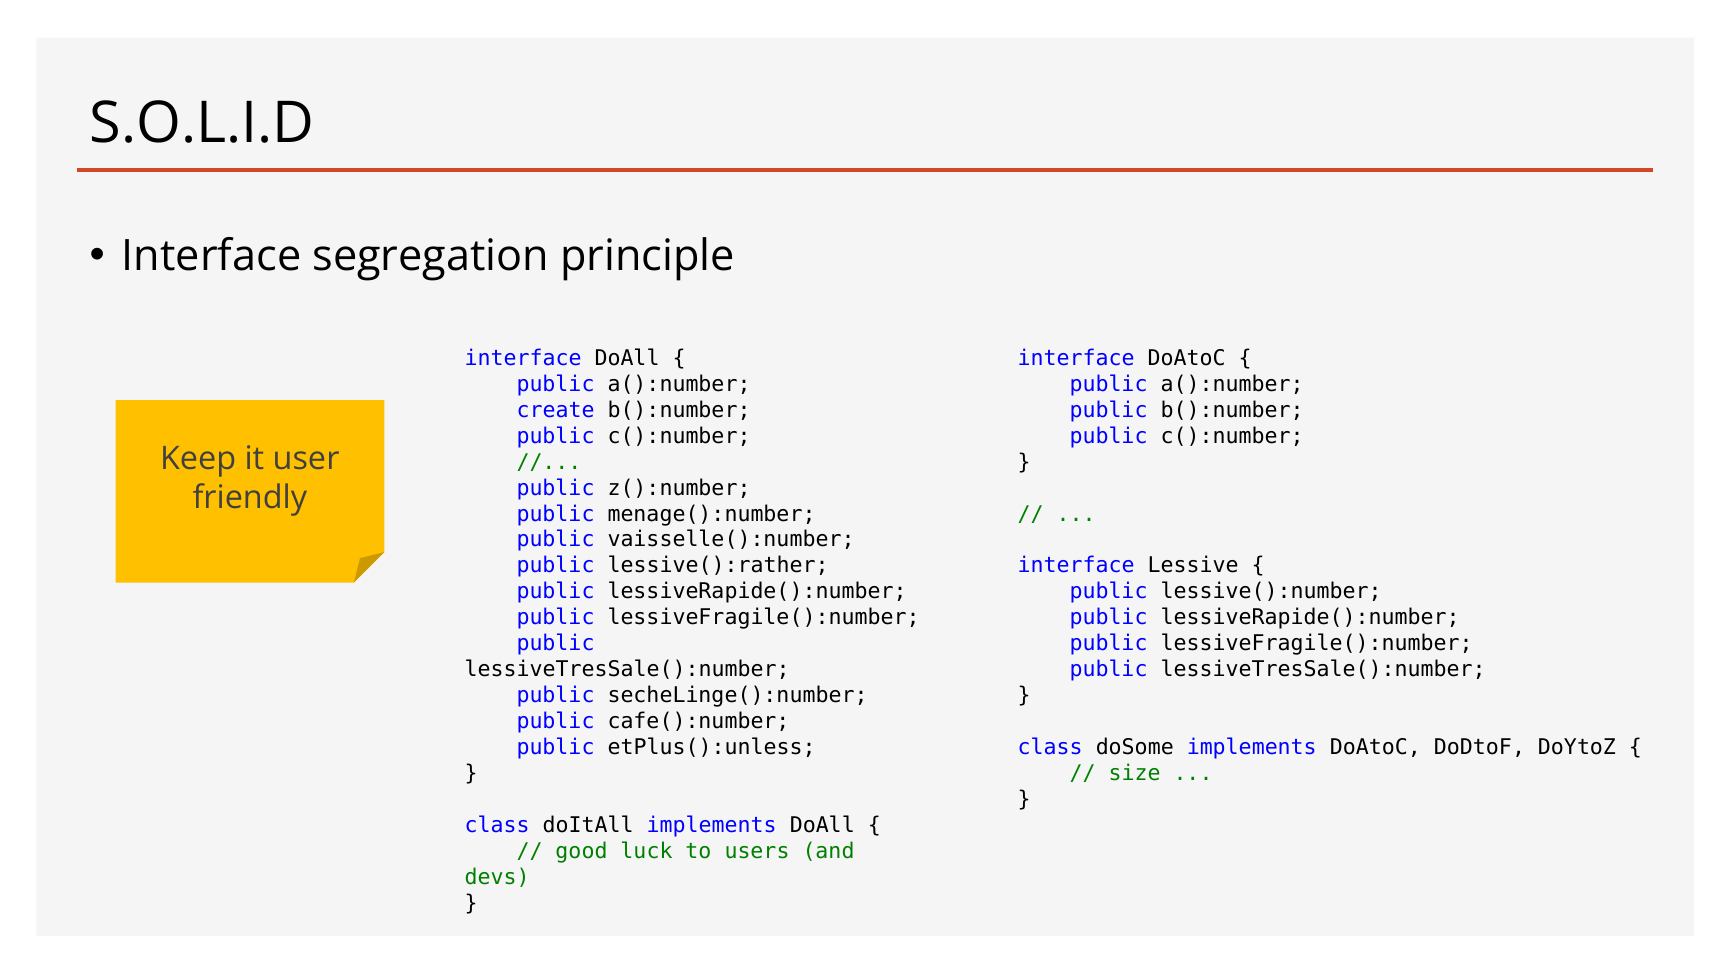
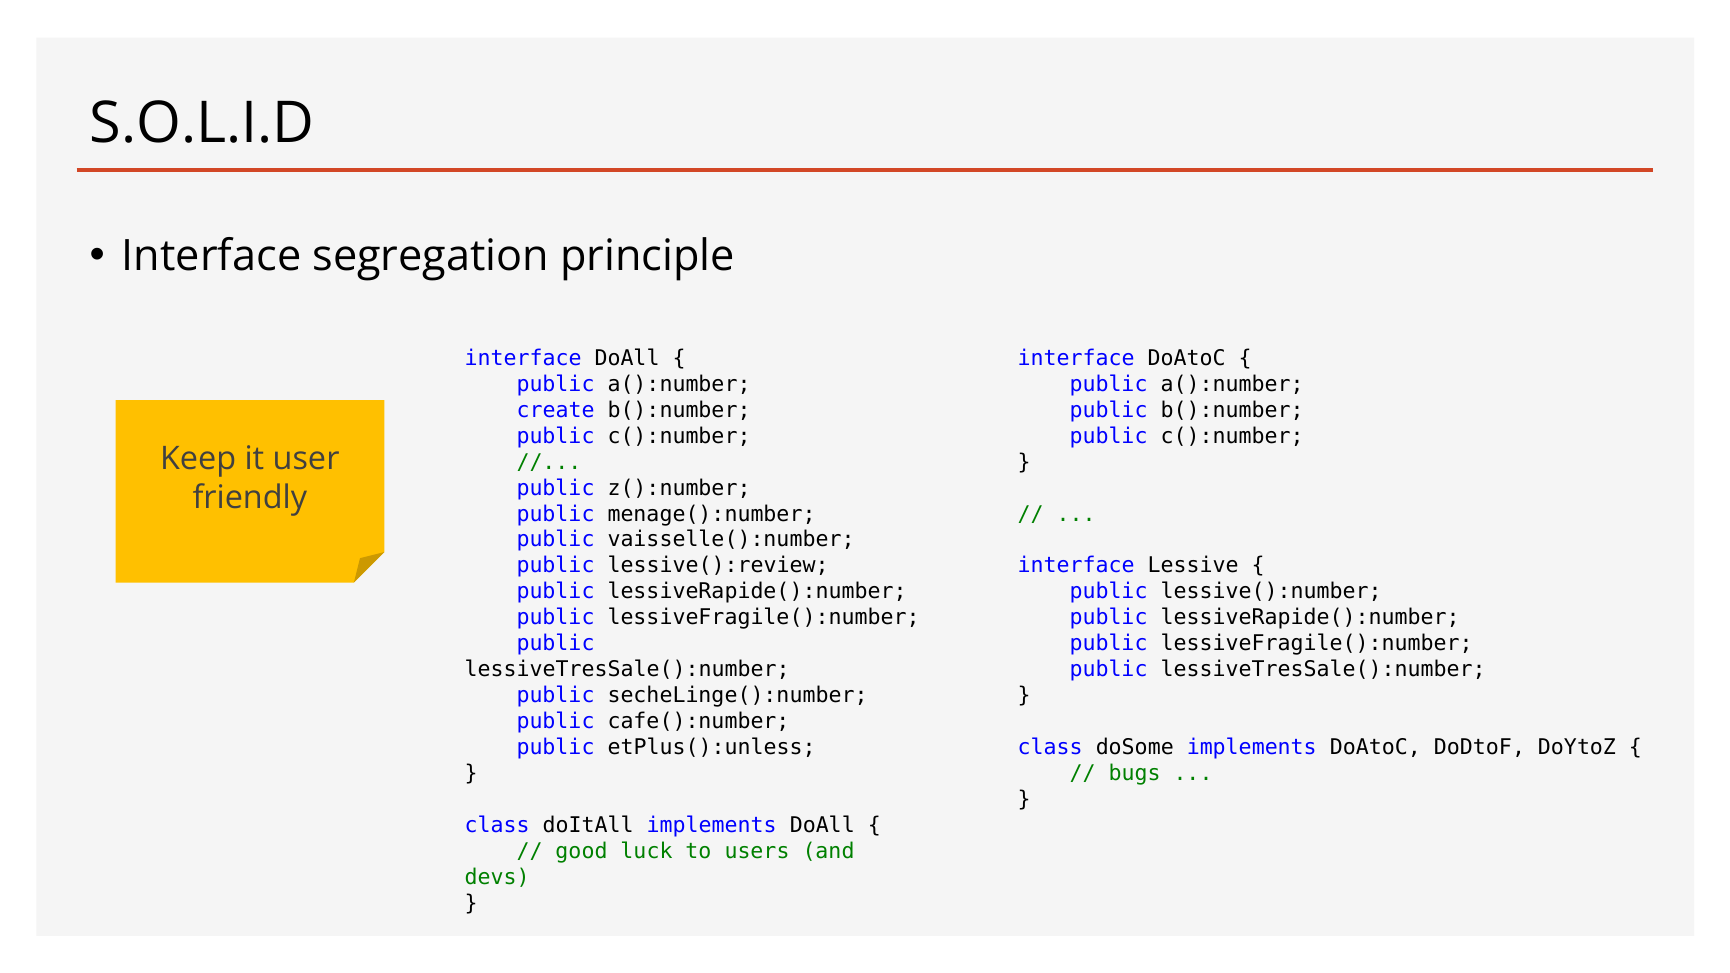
lessive():rather: lessive():rather -> lessive():review
size: size -> bugs
